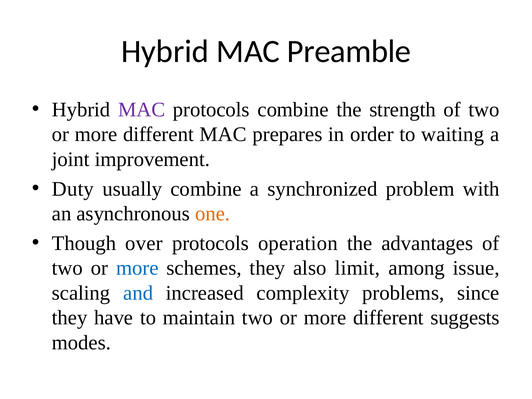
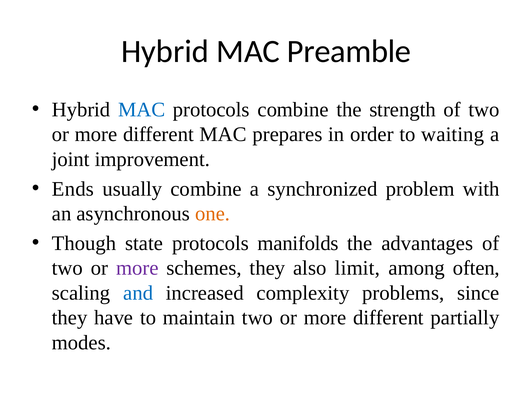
MAC at (142, 110) colour: purple -> blue
Duty: Duty -> Ends
over: over -> state
operation: operation -> manifolds
more at (137, 268) colour: blue -> purple
issue: issue -> often
suggests: suggests -> partially
